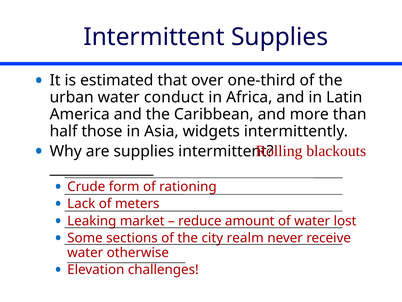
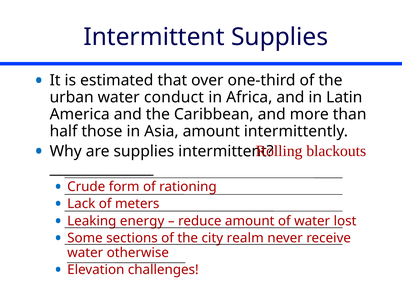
Asia widgets: widgets -> amount
market: market -> energy
